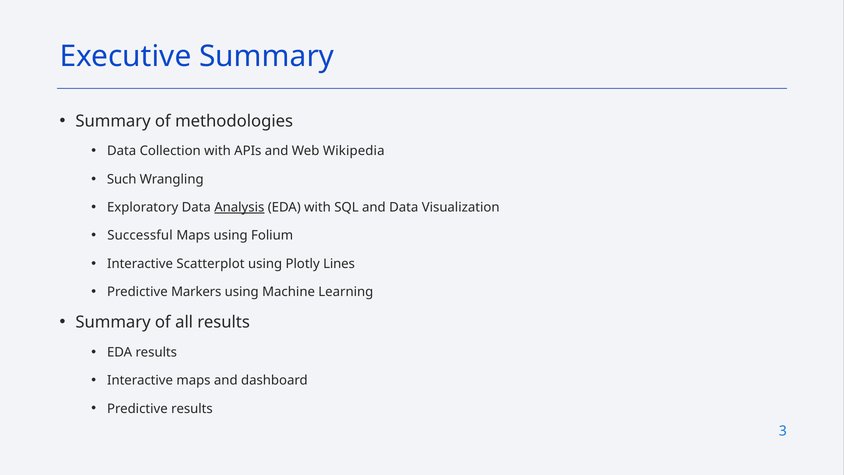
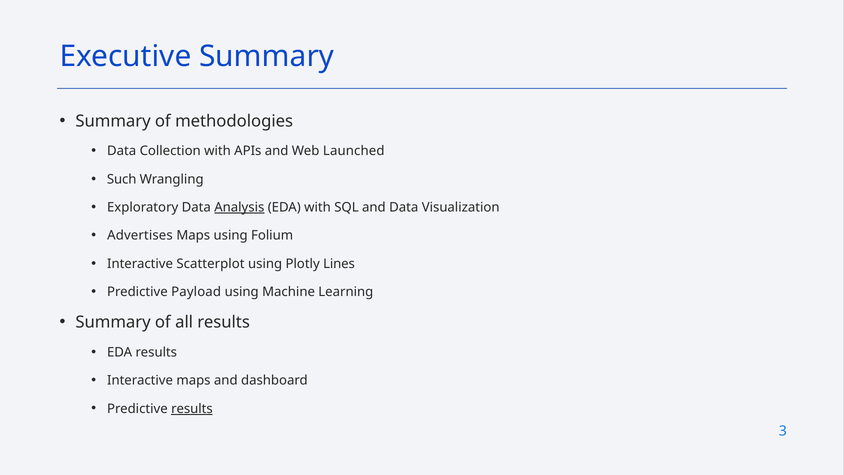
Wikipedia: Wikipedia -> Launched
Successful: Successful -> Advertises
Markers: Markers -> Payload
results at (192, 408) underline: none -> present
